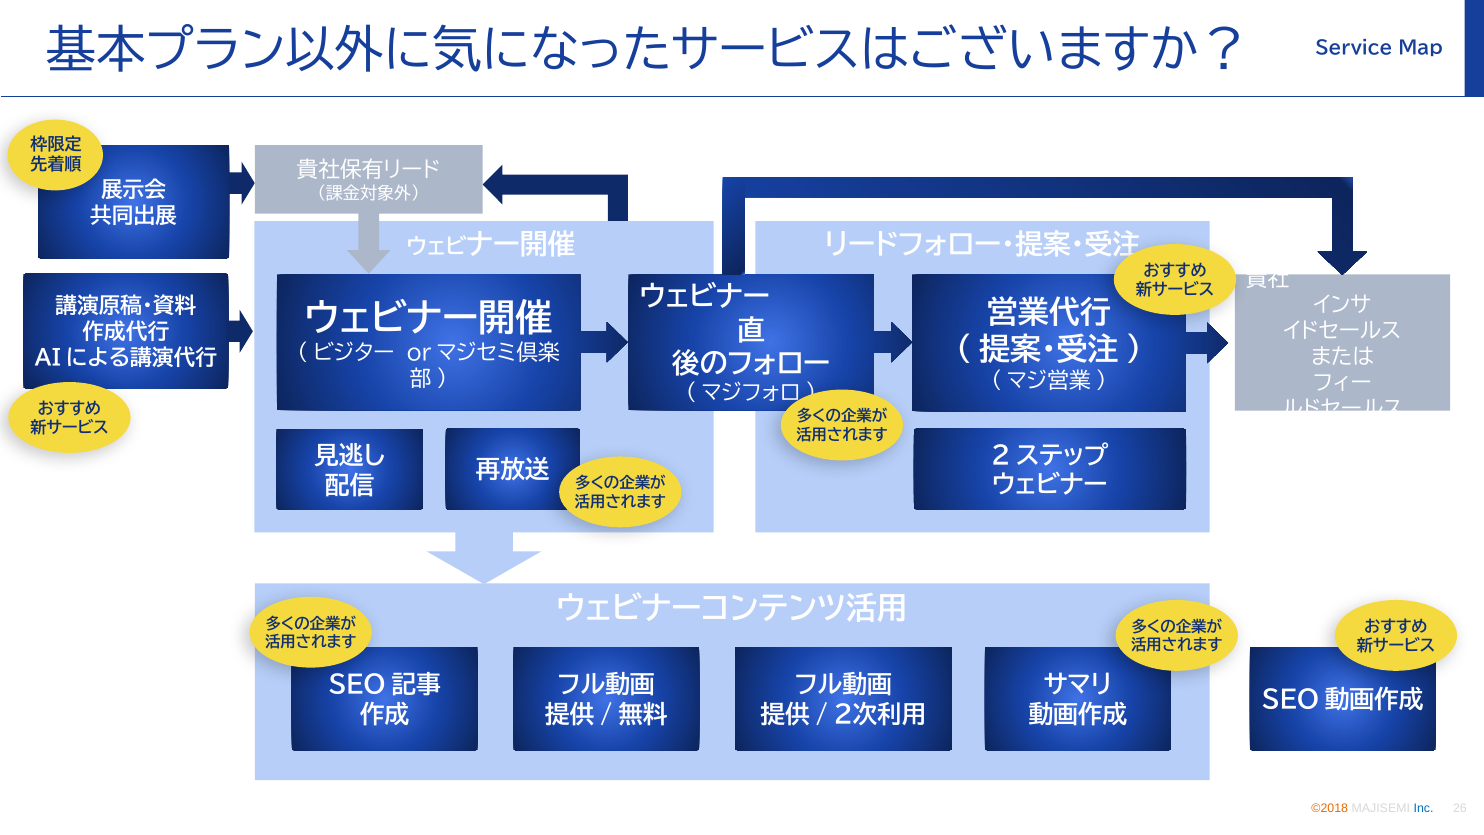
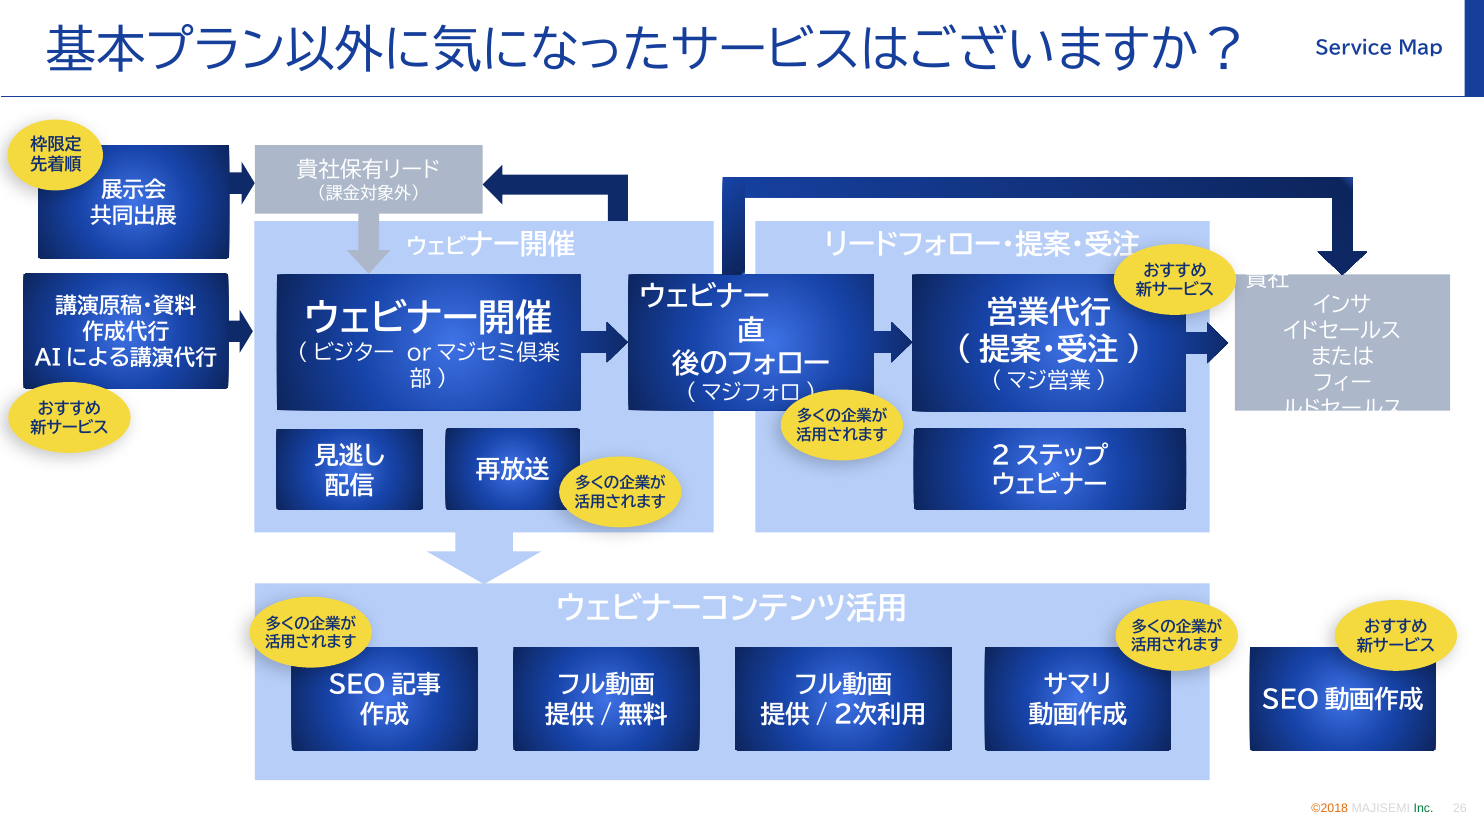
Inc colour: blue -> green
